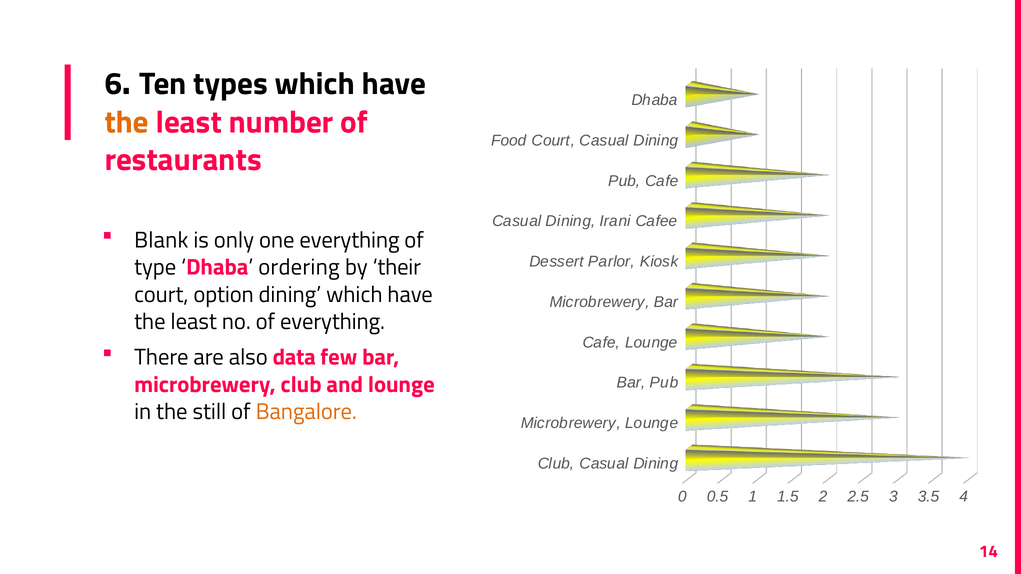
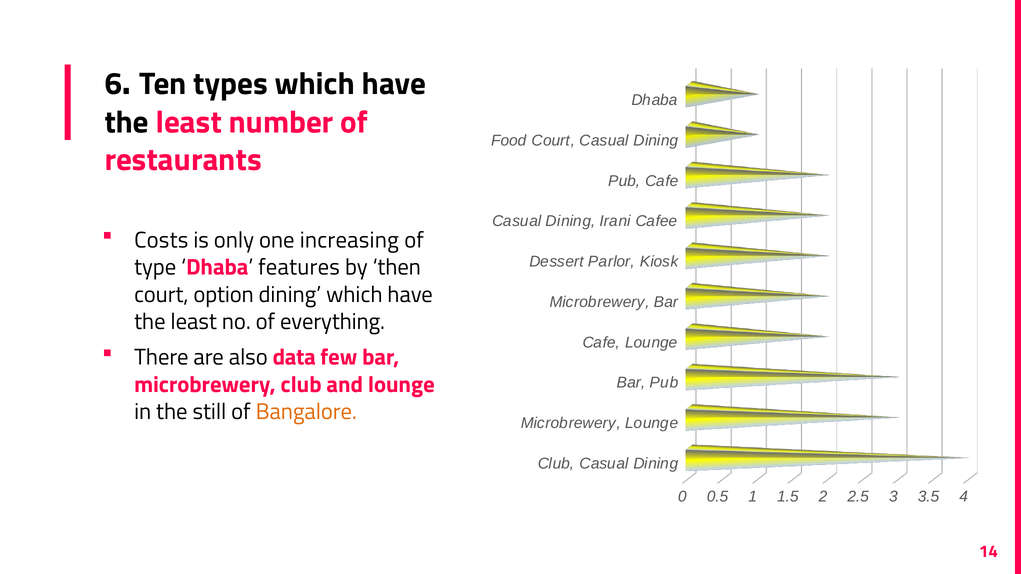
the at (127, 123) colour: orange -> black
Blank: Blank -> Costs
one everything: everything -> increasing
ordering: ordering -> features
their: their -> then
